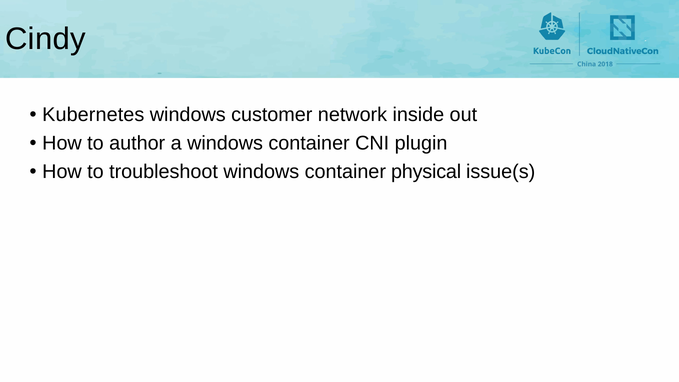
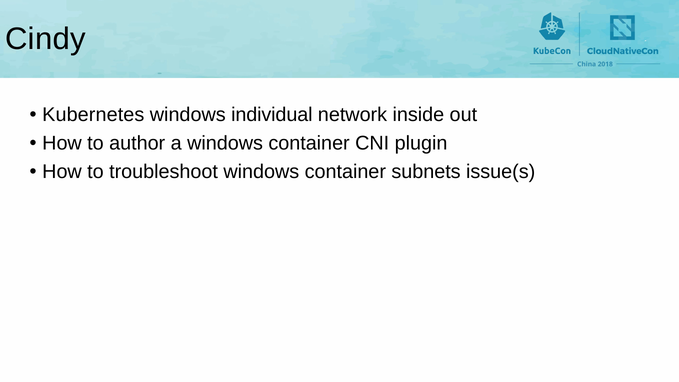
customer: customer -> individual
physical: physical -> subnets
